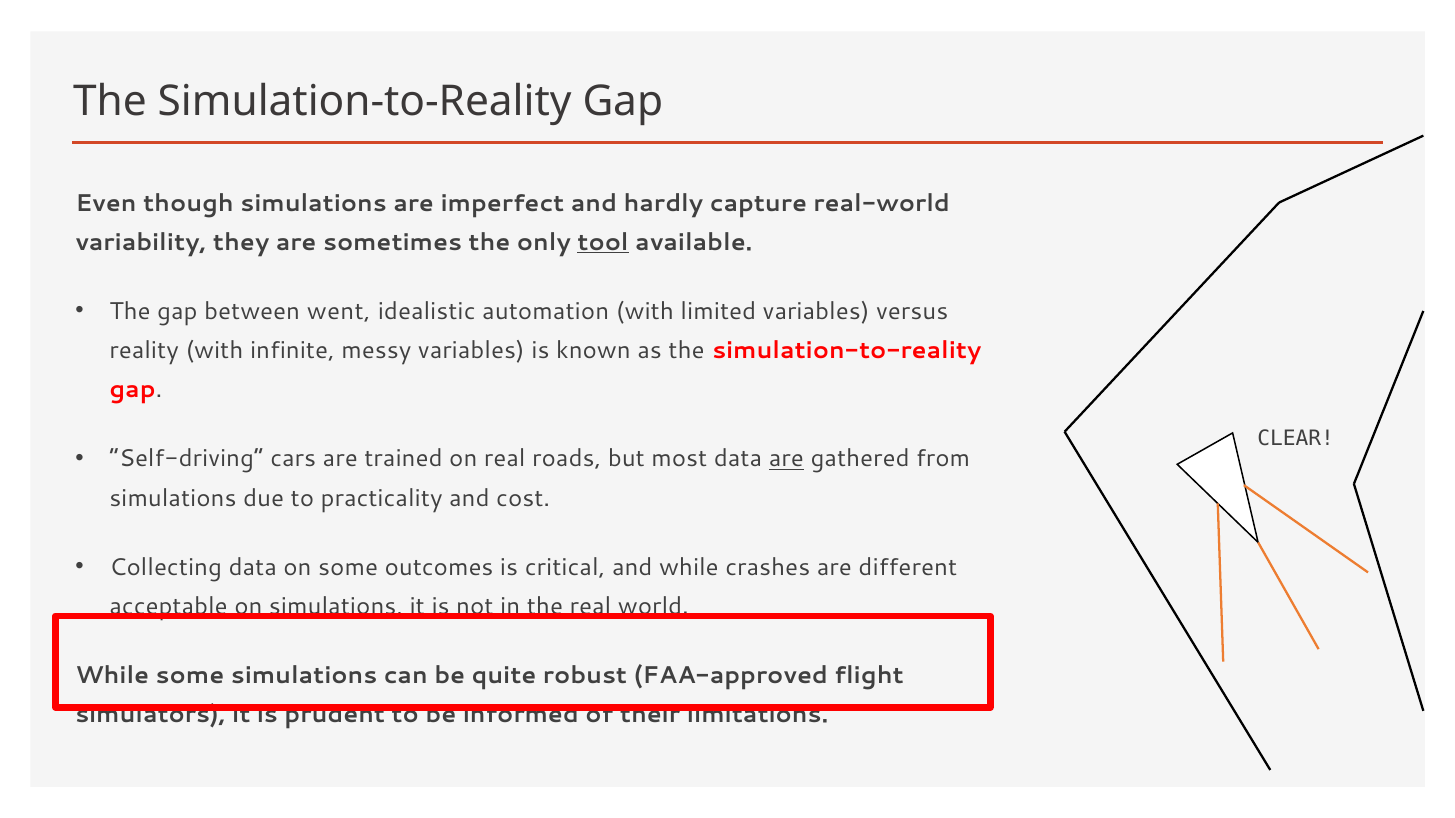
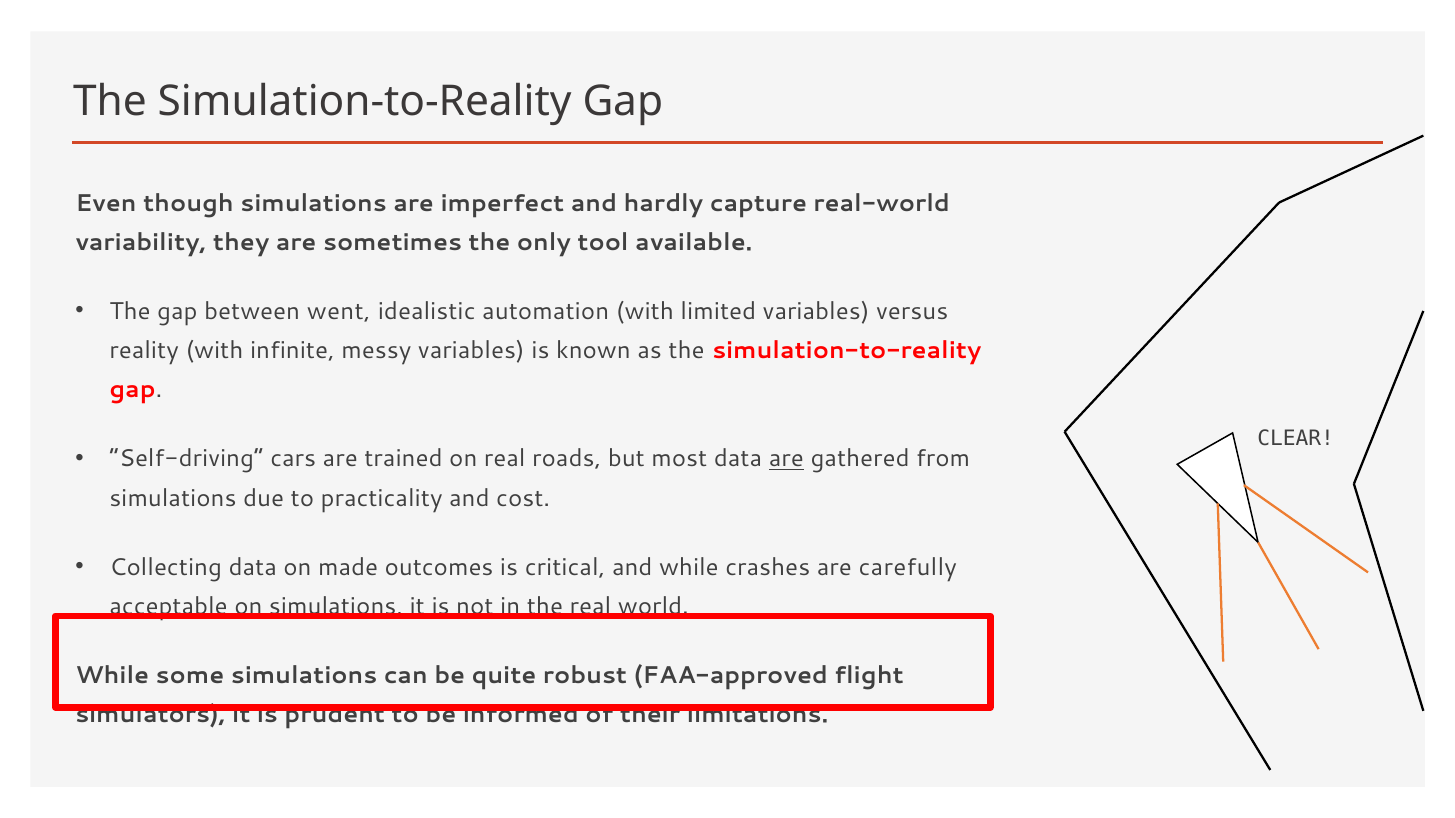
tool underline: present -> none
on some: some -> made
different: different -> carefully
